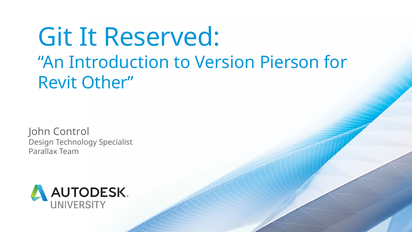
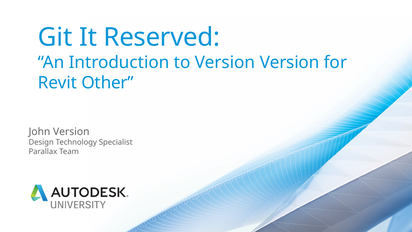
Version Pierson: Pierson -> Version
John Control: Control -> Version
